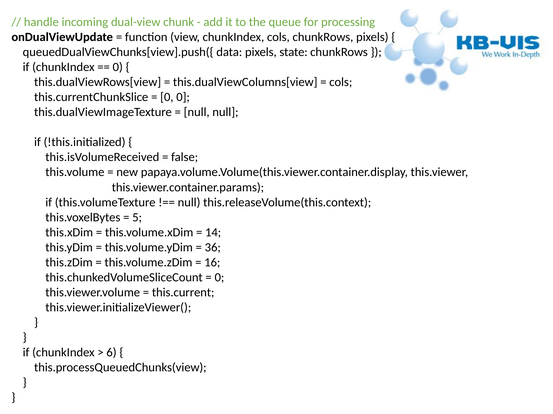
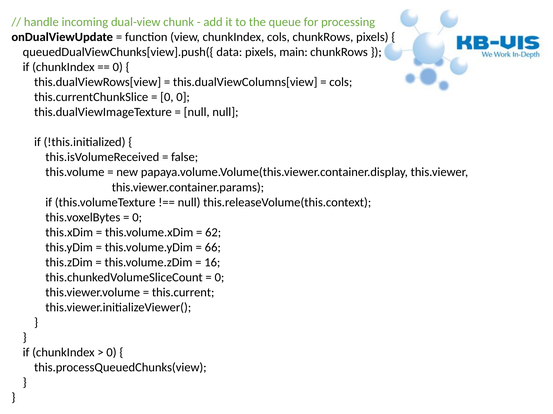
state: state -> main
5 at (137, 218): 5 -> 0
14: 14 -> 62
36: 36 -> 66
6 at (111, 353): 6 -> 0
